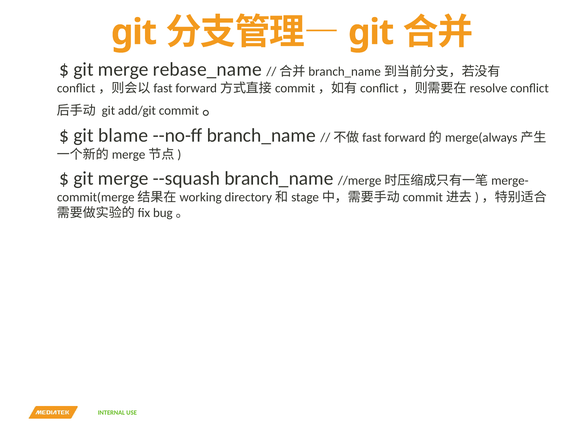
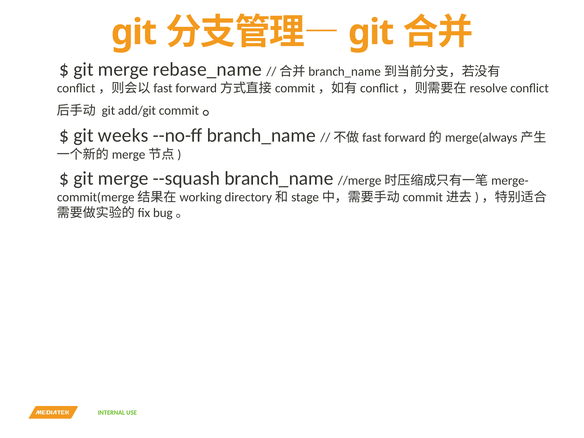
blame: blame -> weeks
